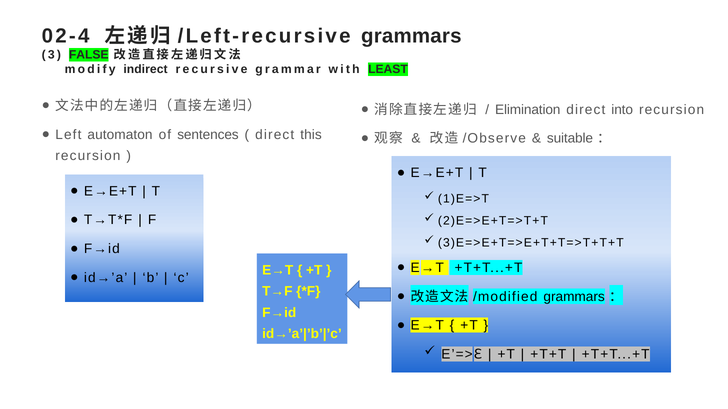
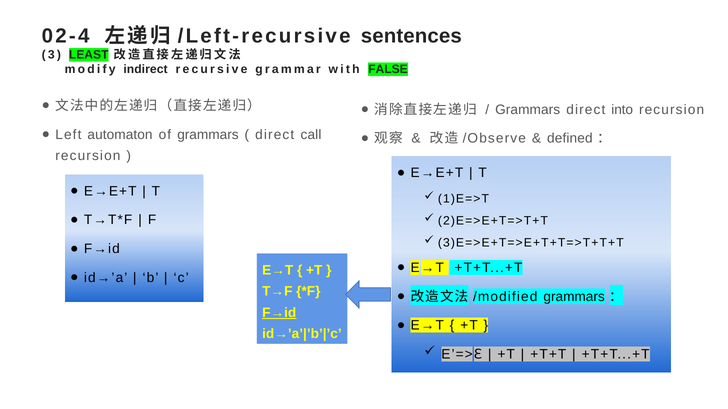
grammars at (411, 36): grammars -> sentences
FALSE: FALSE -> LEAST
LEAST: LEAST -> FALSE
Elimination at (528, 110): Elimination -> Grammars
of sentences: sentences -> grammars
this: this -> call
suitable: suitable -> defined
F→id at (279, 313) underline: none -> present
